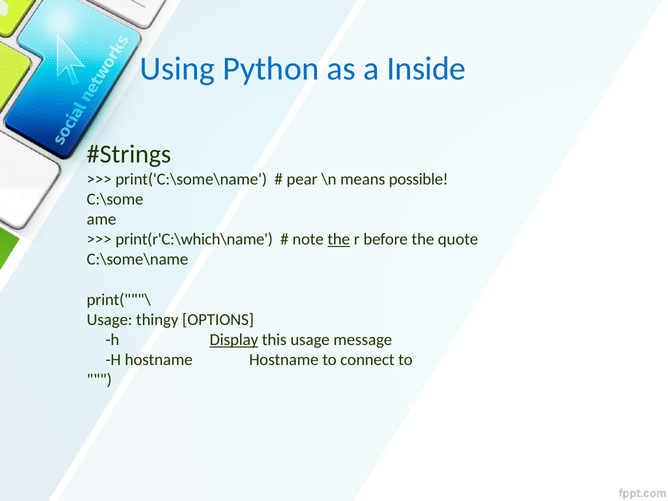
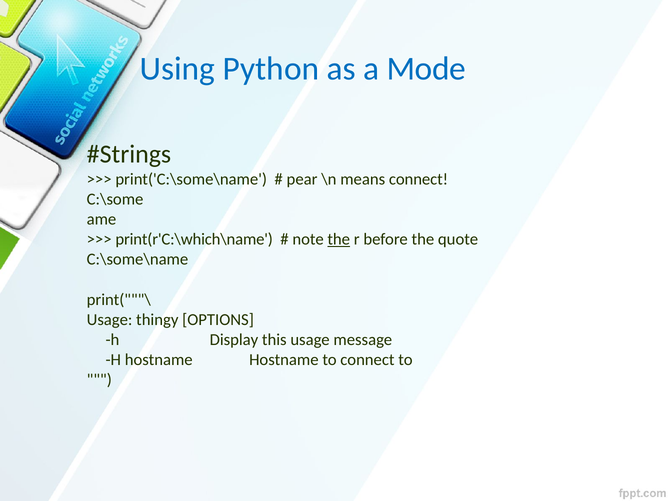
Inside: Inside -> Mode
means possible: possible -> connect
Display underline: present -> none
